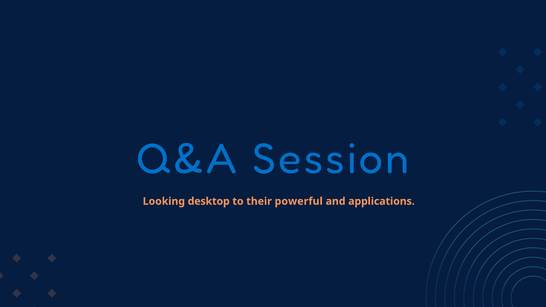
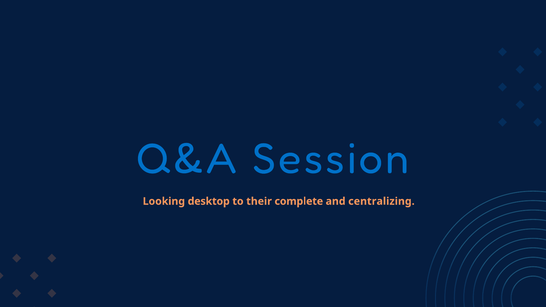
powerful: powerful -> complete
applications: applications -> centralizing
